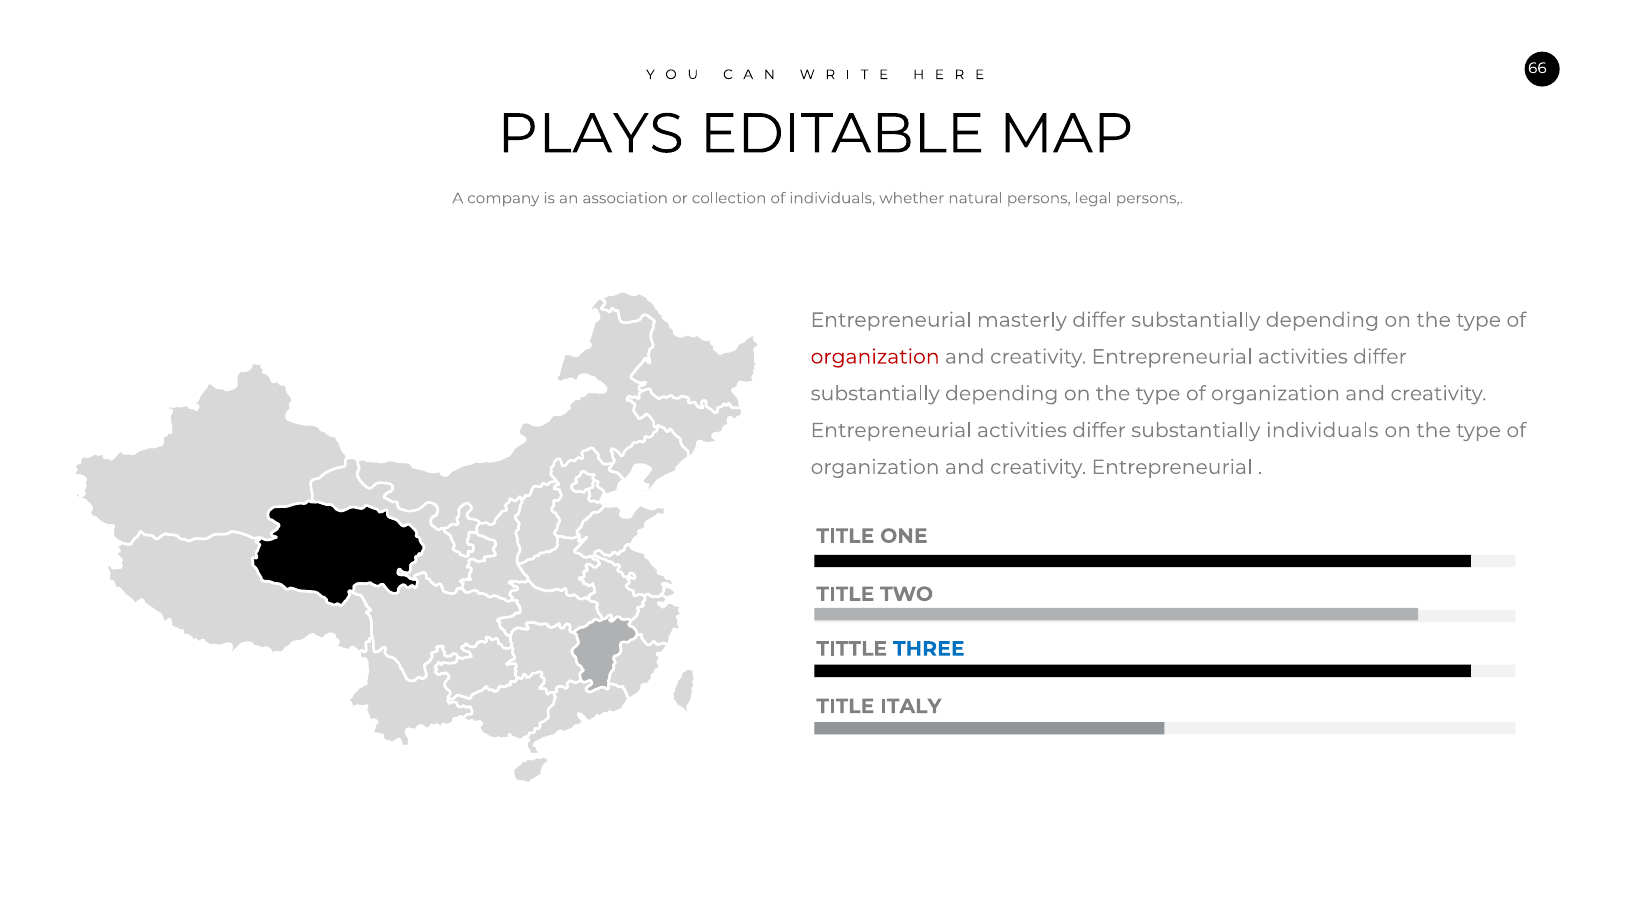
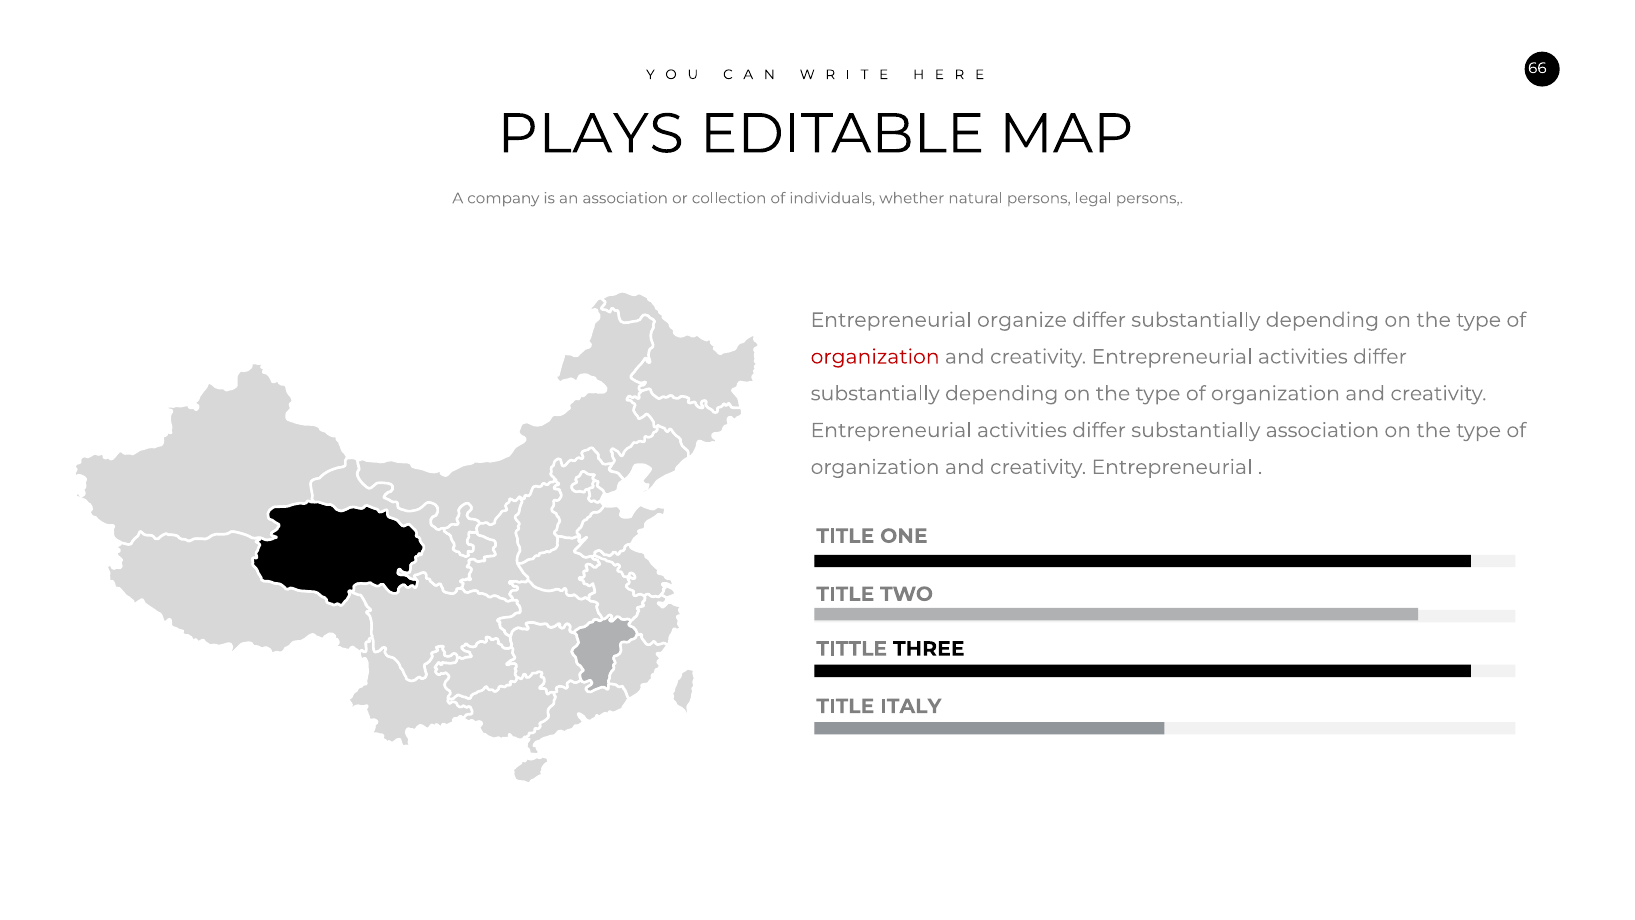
masterly: masterly -> organize
substantially individuals: individuals -> association
THREE colour: blue -> black
